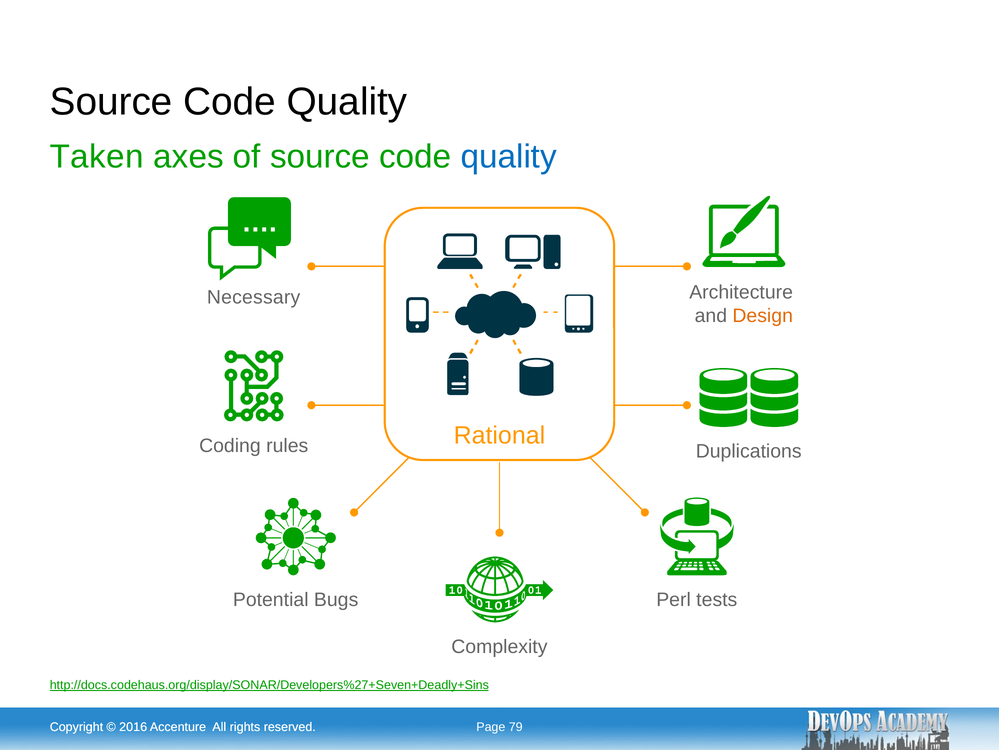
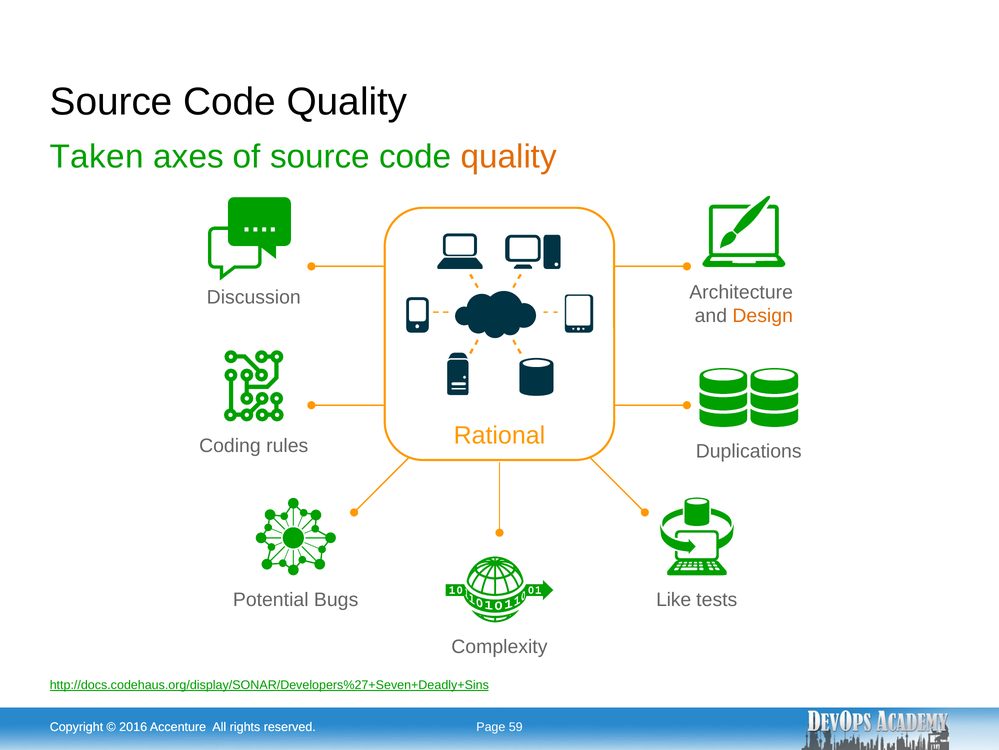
quality at (509, 156) colour: blue -> orange
Necessary: Necessary -> Discussion
Perl: Perl -> Like
79: 79 -> 59
